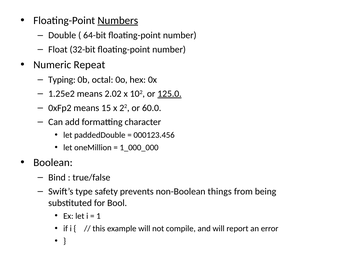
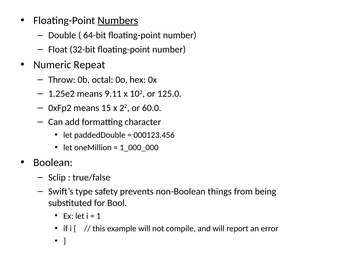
Typing: Typing -> Throw
2.02: 2.02 -> 9.11
125.0 underline: present -> none
Bind: Bind -> Sclip
